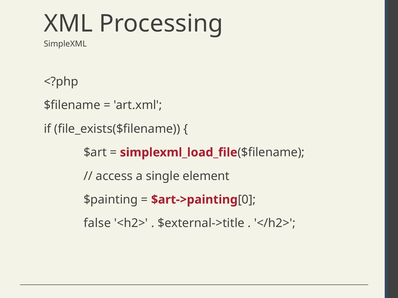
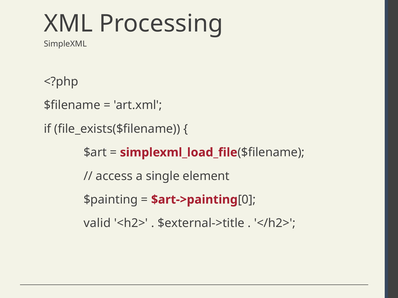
false: false -> valid
